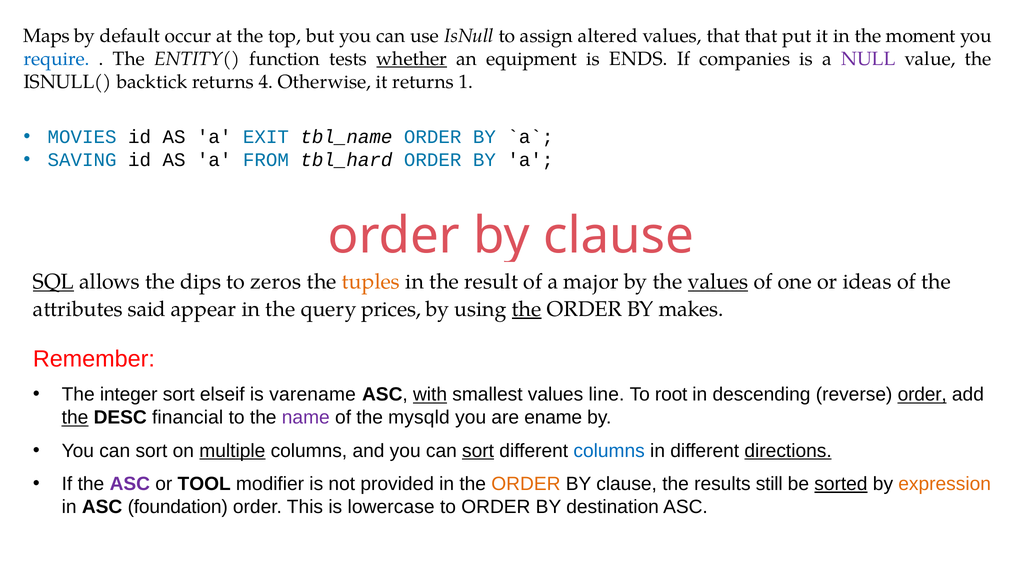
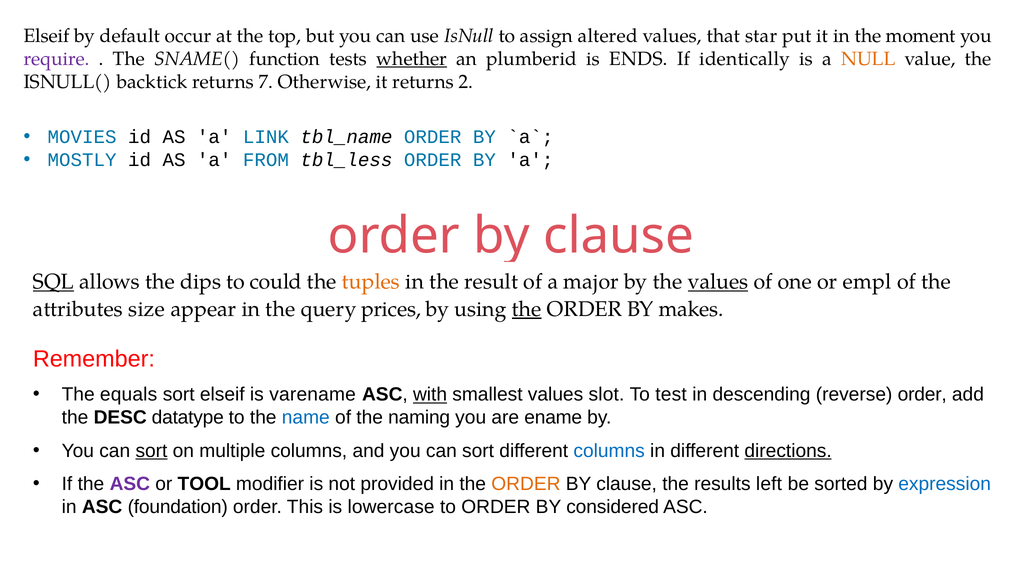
Maps at (47, 36): Maps -> Elseif
that that: that -> star
require colour: blue -> purple
ENTITY(: ENTITY( -> SNAME(
equipment: equipment -> plumberid
companies: companies -> identically
NULL colour: purple -> orange
4: 4 -> 7
1: 1 -> 2
EXIT: EXIT -> LINK
SAVING: SAVING -> MOSTLY
tbl_hard: tbl_hard -> tbl_less
zeros: zeros -> could
ideas: ideas -> empl
said: said -> size
integer: integer -> equals
line: line -> slot
root: root -> test
order at (922, 395) underline: present -> none
the at (75, 418) underline: present -> none
financial: financial -> datatype
name colour: purple -> blue
mysqld: mysqld -> naming
sort at (151, 451) underline: none -> present
multiple underline: present -> none
sort at (478, 451) underline: present -> none
still: still -> left
sorted underline: present -> none
expression colour: orange -> blue
destination: destination -> considered
